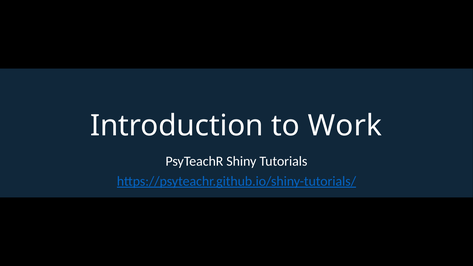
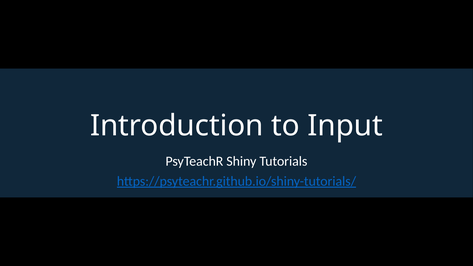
Work: Work -> Input
